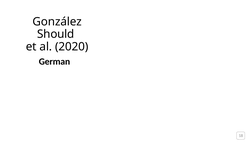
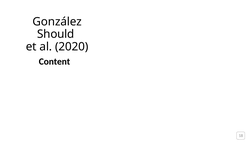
German: German -> Content
